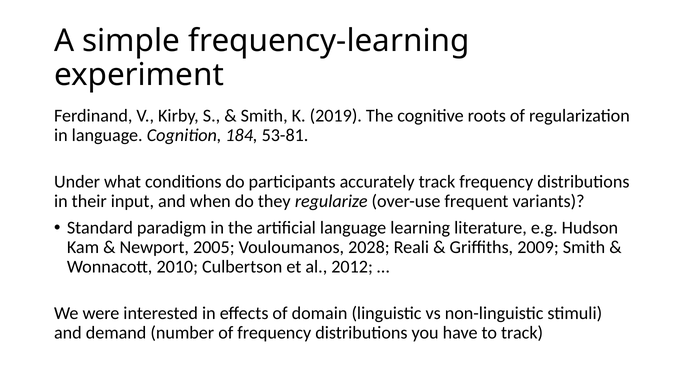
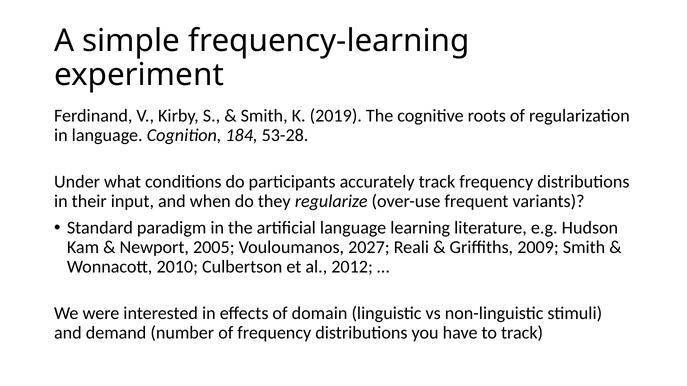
53-81: 53-81 -> 53-28
2028: 2028 -> 2027
